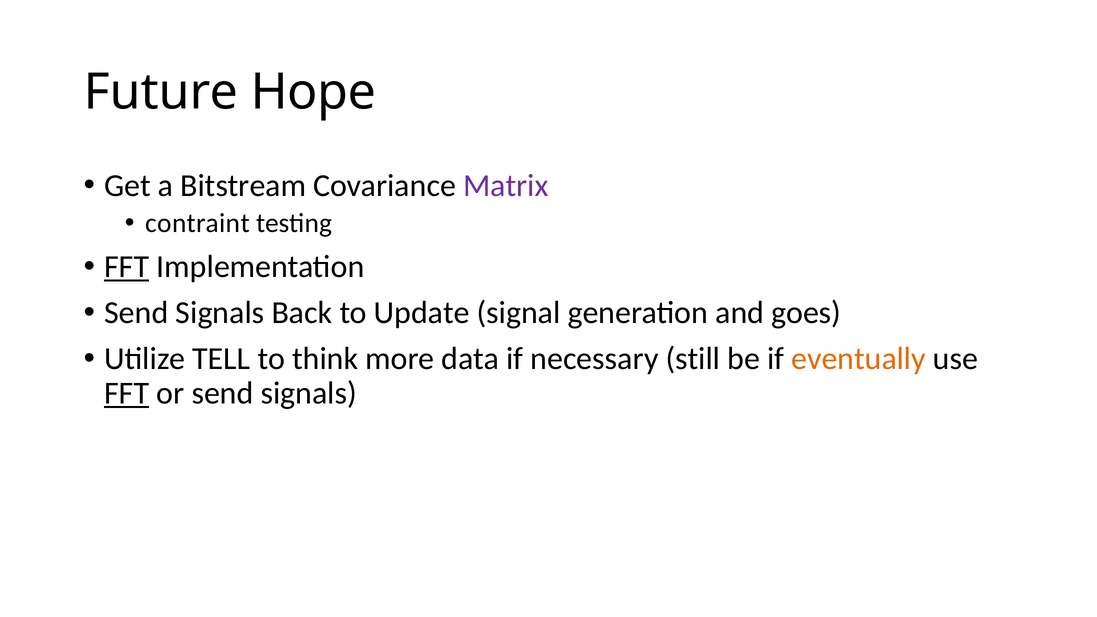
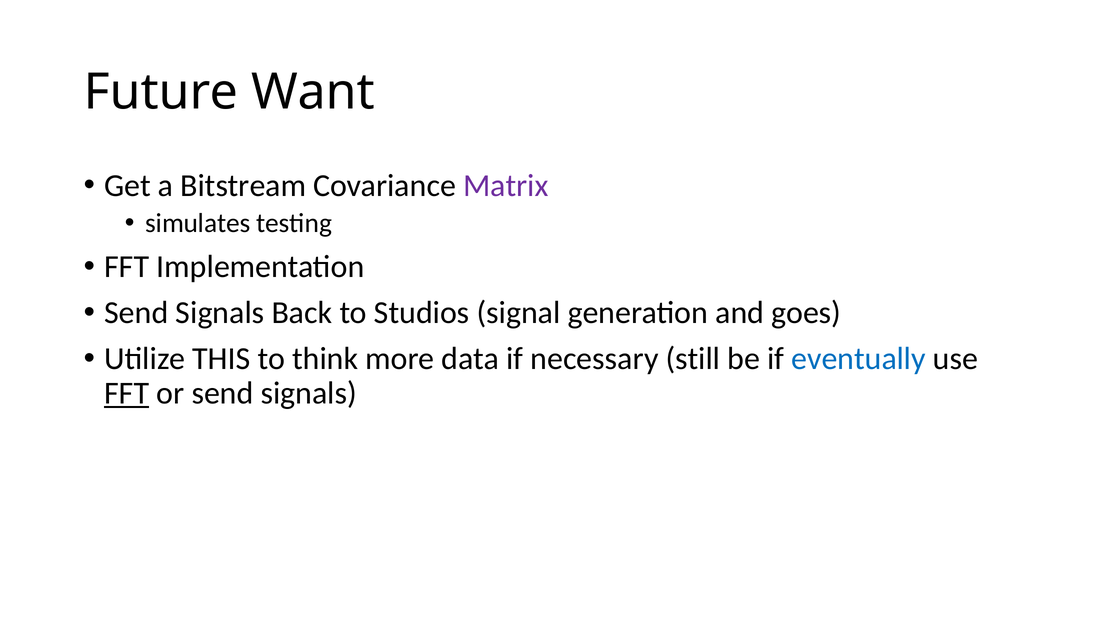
Hope: Hope -> Want
contraint: contraint -> simulates
FFT at (127, 267) underline: present -> none
Update: Update -> Studios
TELL: TELL -> THIS
eventually colour: orange -> blue
